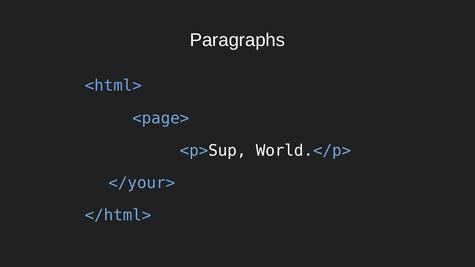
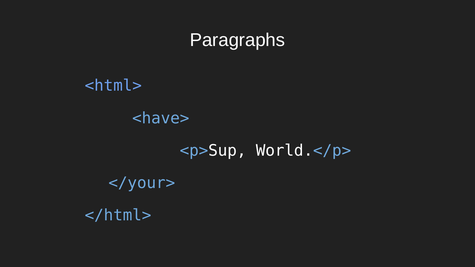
<page>: <page> -> <have>
